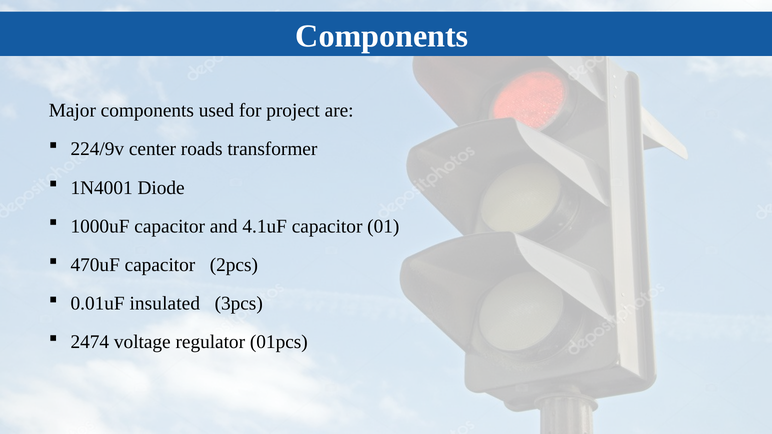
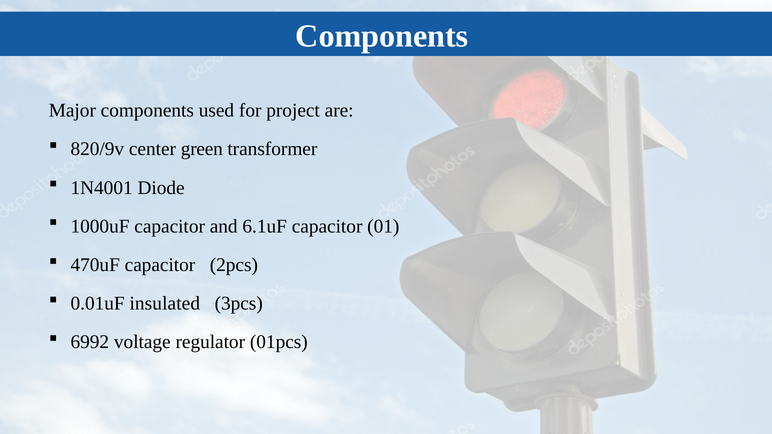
224/9v: 224/9v -> 820/9v
roads: roads -> green
4.1uF: 4.1uF -> 6.1uF
2474: 2474 -> 6992
